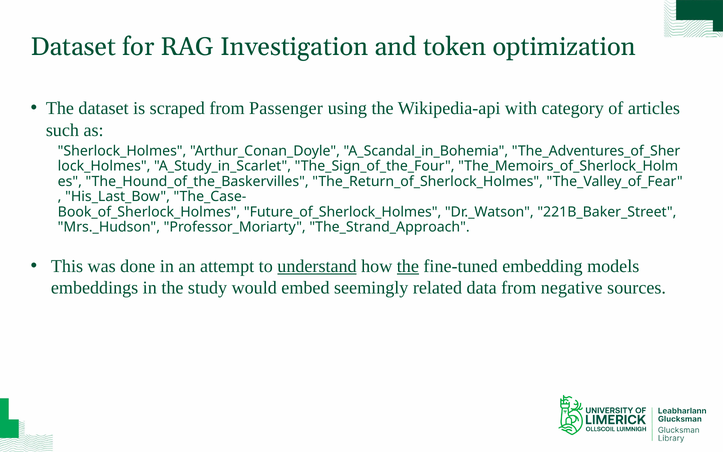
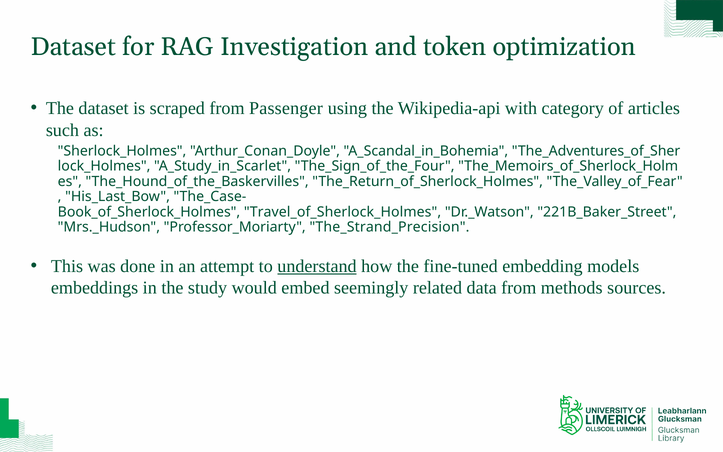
Future_of_Sherlock_Holmes: Future_of_Sherlock_Holmes -> Travel_of_Sherlock_Holmes
The_Strand_Approach: The_Strand_Approach -> The_Strand_Precision
the at (408, 266) underline: present -> none
negative: negative -> methods
